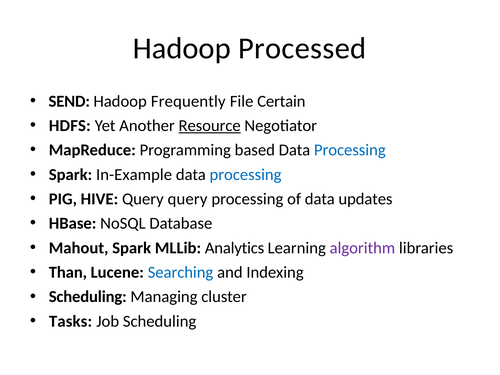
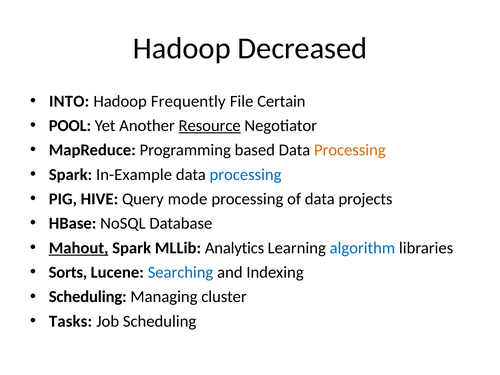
Processed: Processed -> Decreased
SEND: SEND -> INTO
HDFS: HDFS -> POOL
Processing at (350, 150) colour: blue -> orange
Query query: query -> mode
updates: updates -> projects
Mahout underline: none -> present
algorithm colour: purple -> blue
Than: Than -> Sorts
